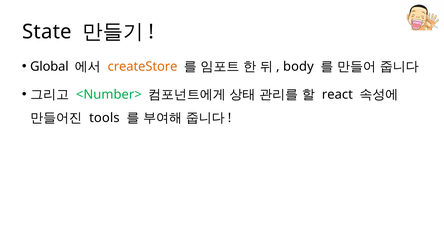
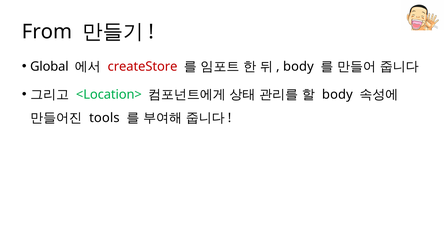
State: State -> From
createStore colour: orange -> red
<Number>: <Number> -> <Location>
react at (337, 94): react -> body
